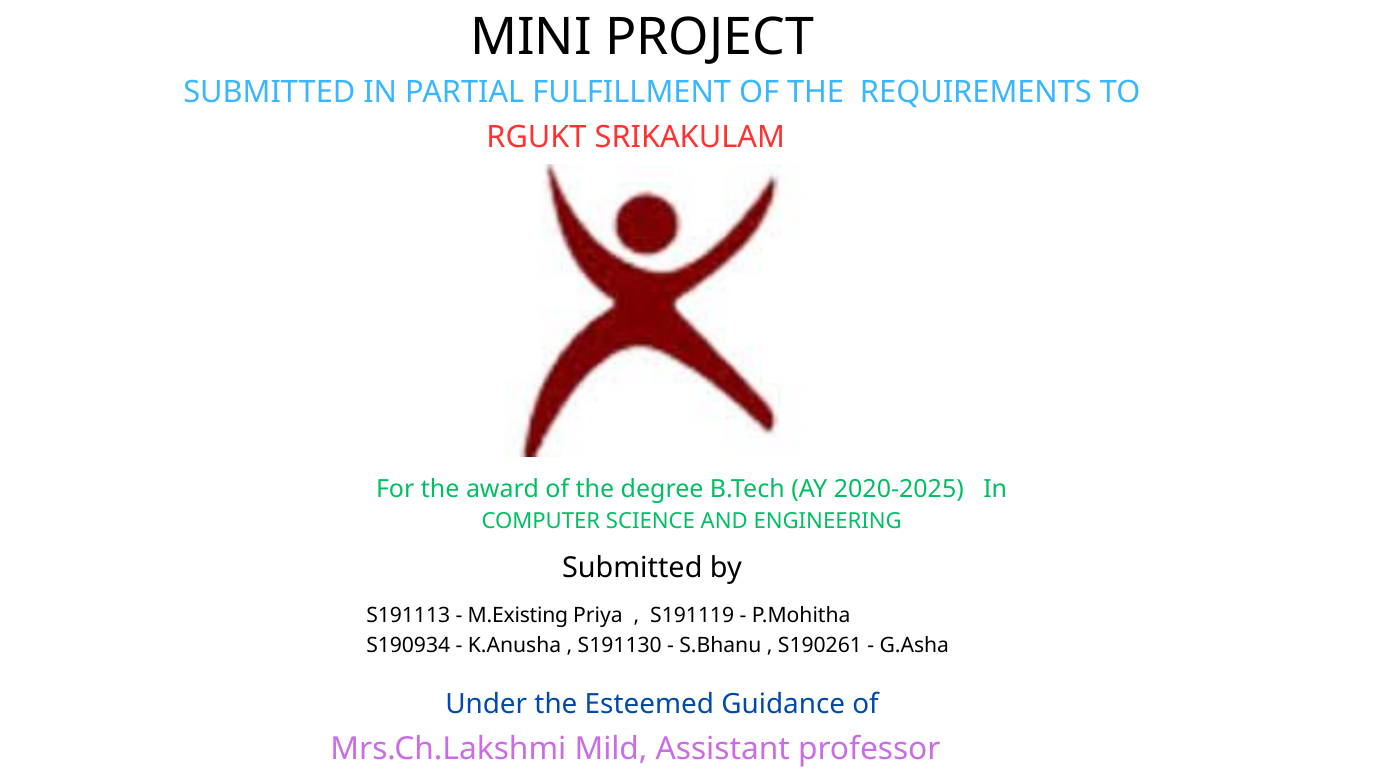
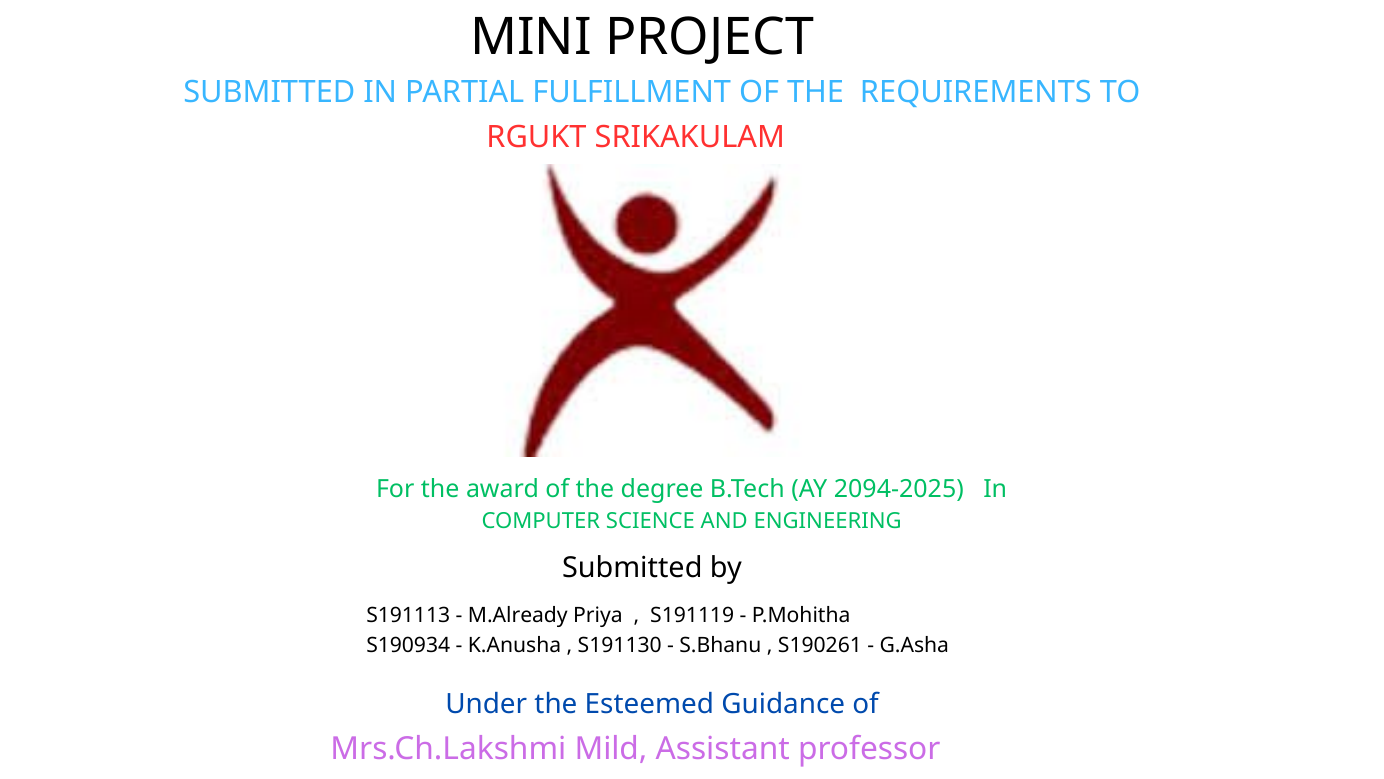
2020-2025: 2020-2025 -> 2094-2025
M.Existing: M.Existing -> M.Already
